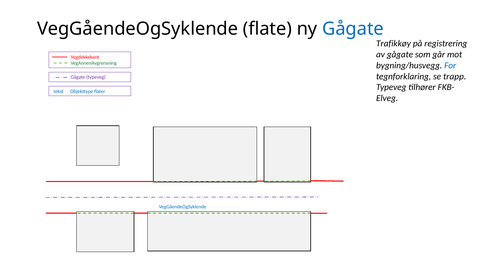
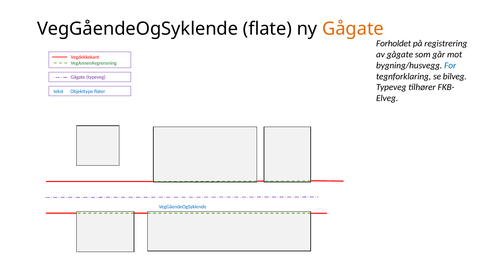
Gågate at (353, 29) colour: blue -> orange
Trafikkøy: Trafikkøy -> Forholdet
trapp: trapp -> bilveg
